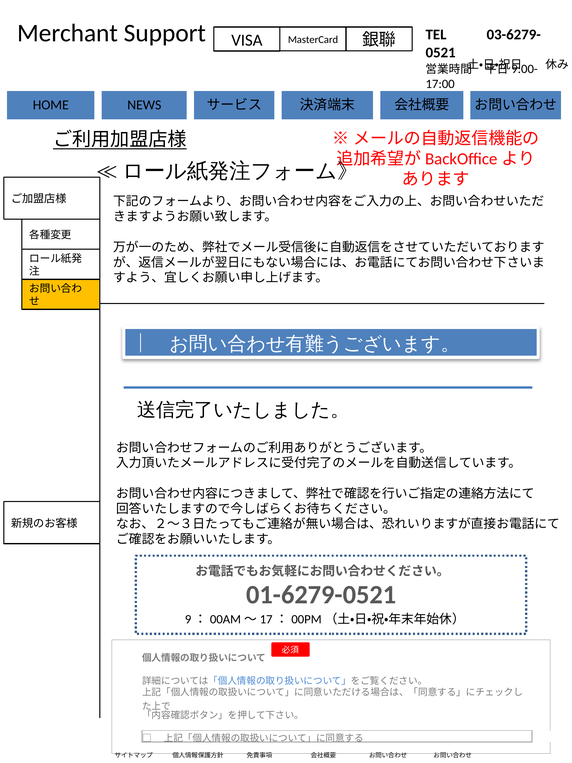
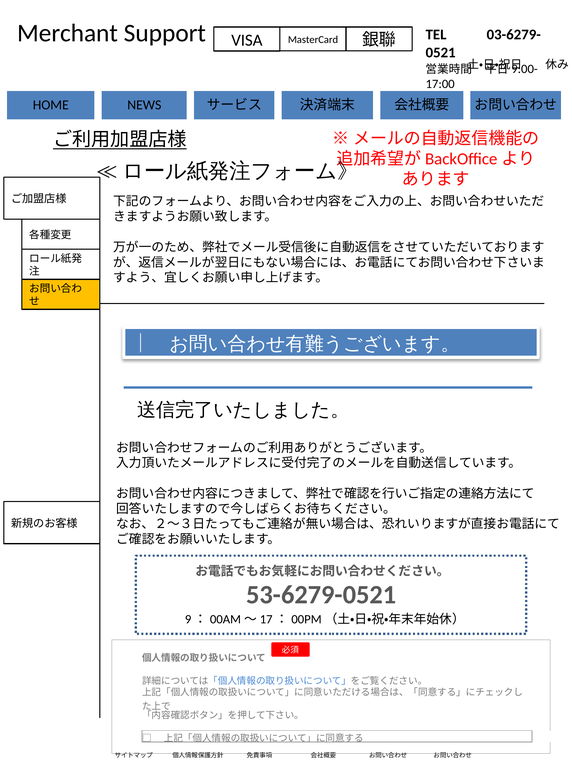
01-6279-0521: 01-6279-0521 -> 53-6279-0521
